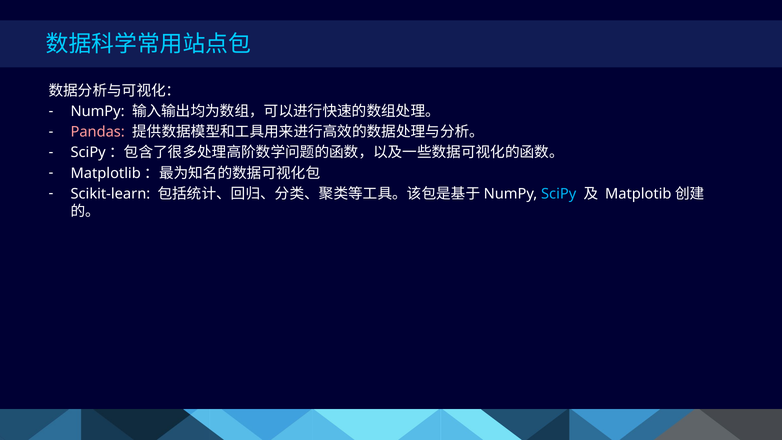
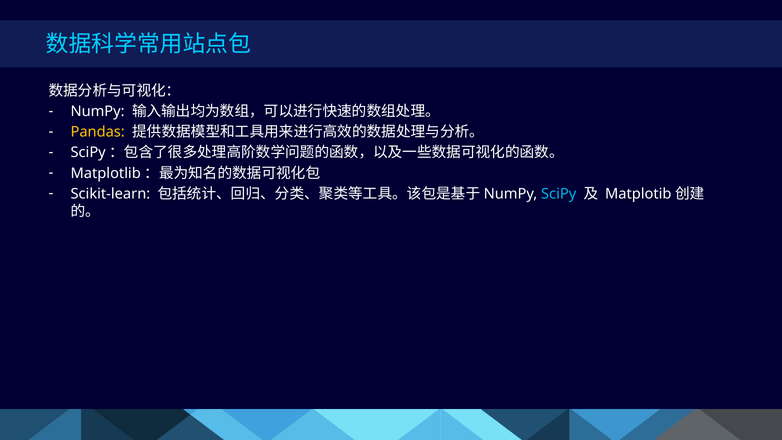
Pandas colour: pink -> yellow
